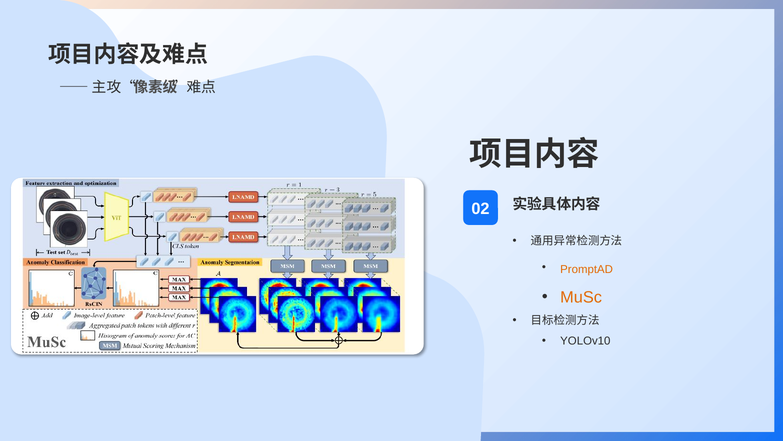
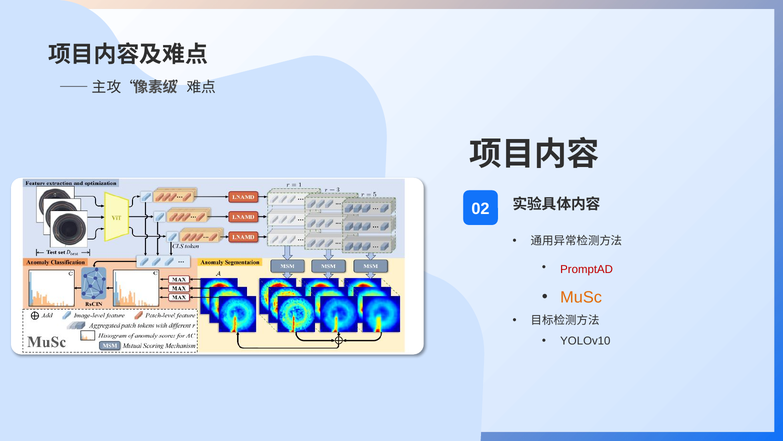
PromptAD colour: orange -> red
